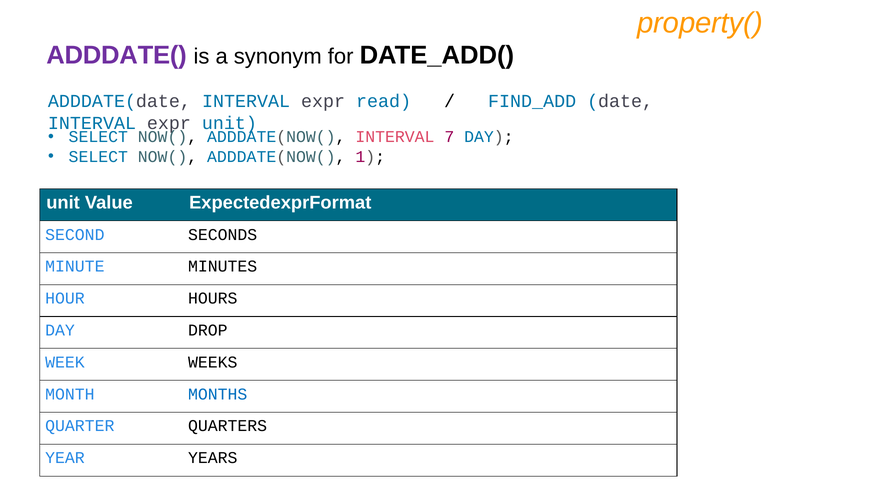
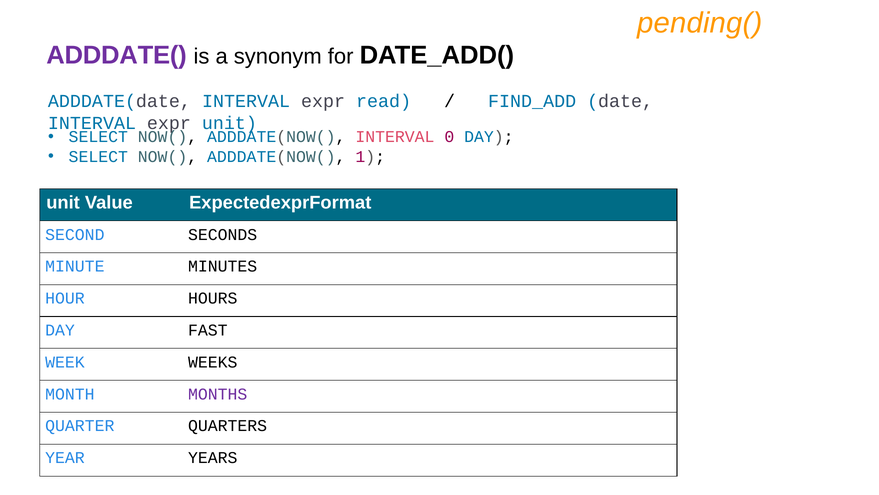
property(: property( -> pending(
7: 7 -> 0
DROP: DROP -> FAST
MONTHS colour: blue -> purple
